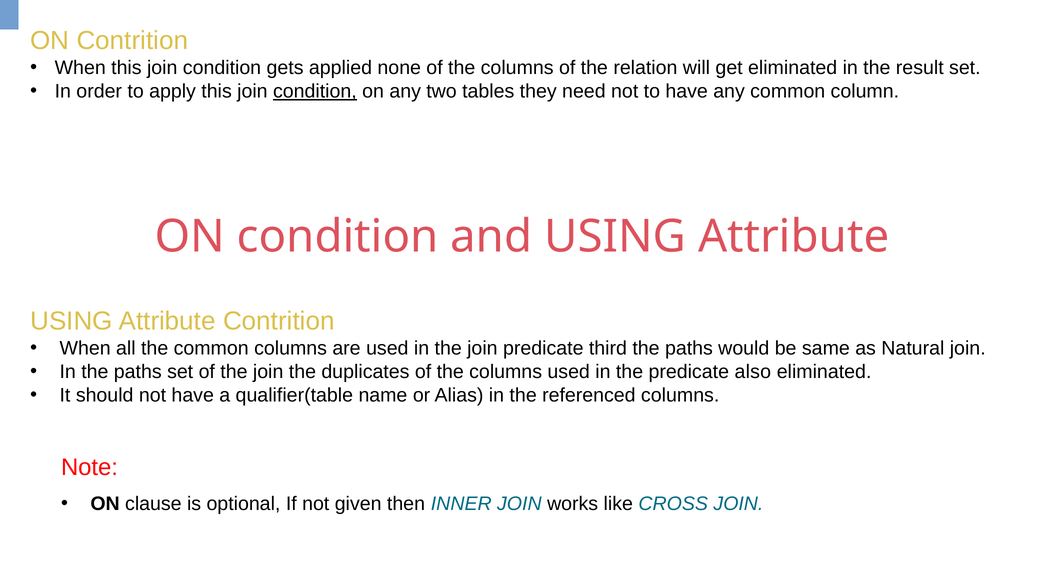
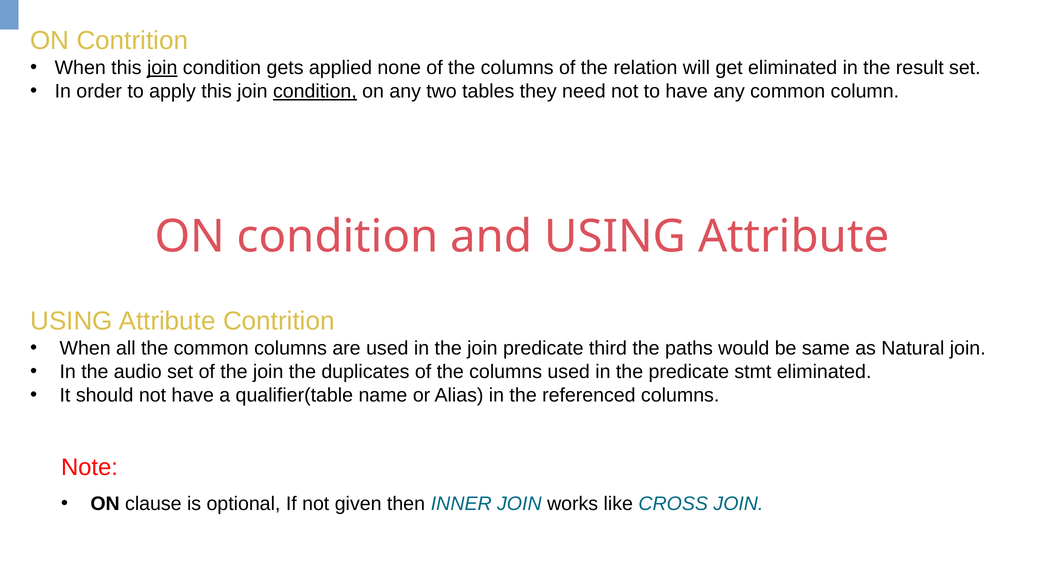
join at (162, 68) underline: none -> present
In the paths: paths -> audio
also: also -> stmt
